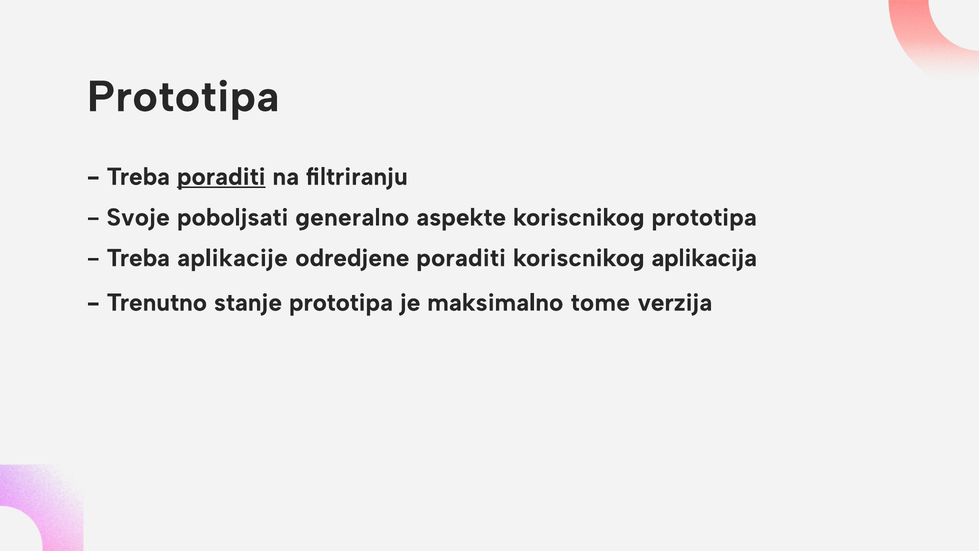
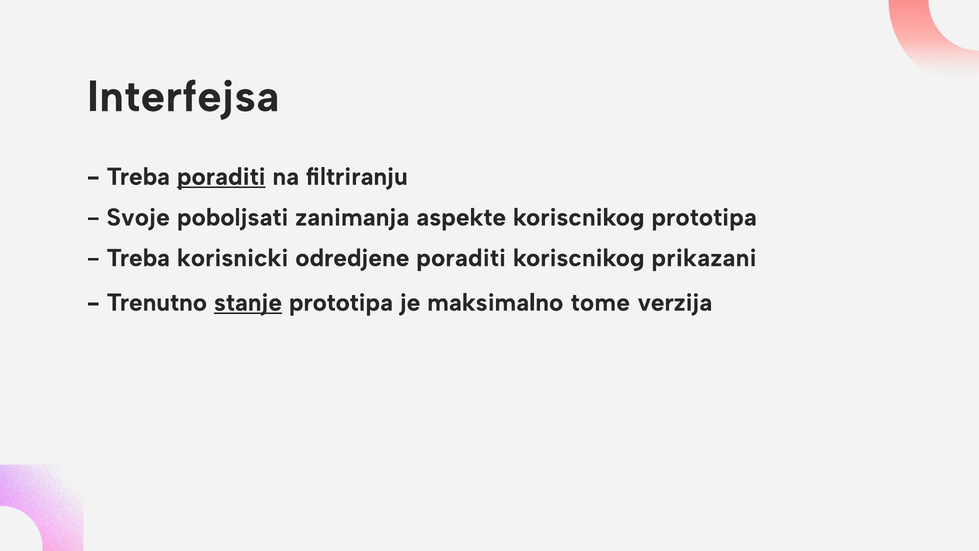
Prototipa at (183, 97): Prototipa -> Interfejsa
generalno: generalno -> zanimanja
aplikacije: aplikacije -> korisnicki
aplikacija: aplikacija -> prikazani
stanje underline: none -> present
